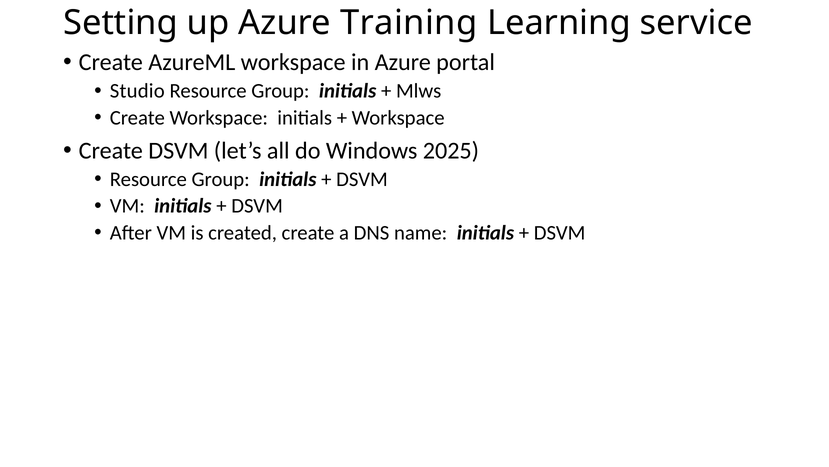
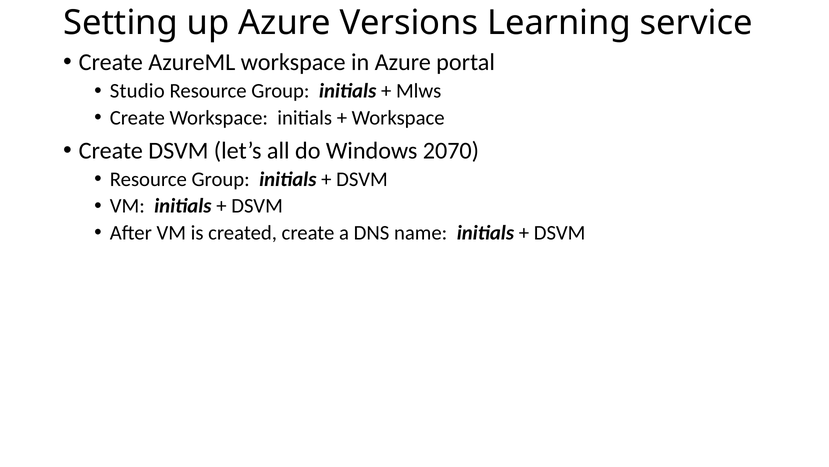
Training: Training -> Versions
2025: 2025 -> 2070
